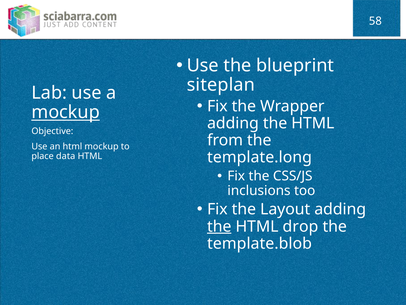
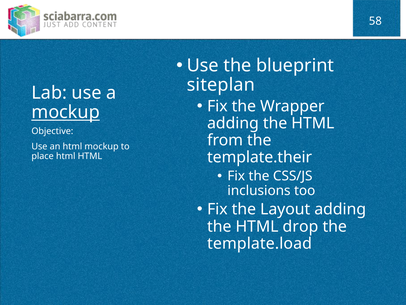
template.long: template.long -> template.their
place data: data -> html
the at (219, 226) underline: present -> none
template.blob: template.blob -> template.load
